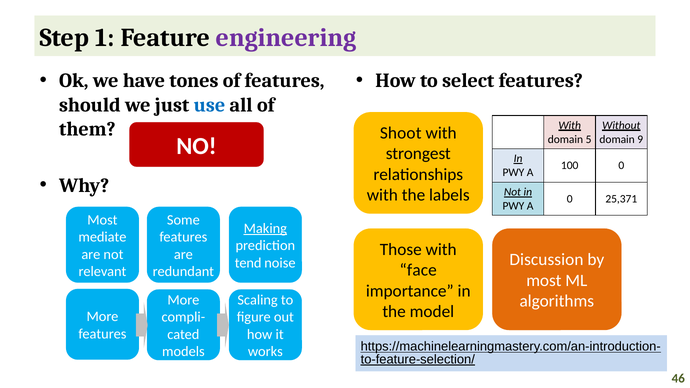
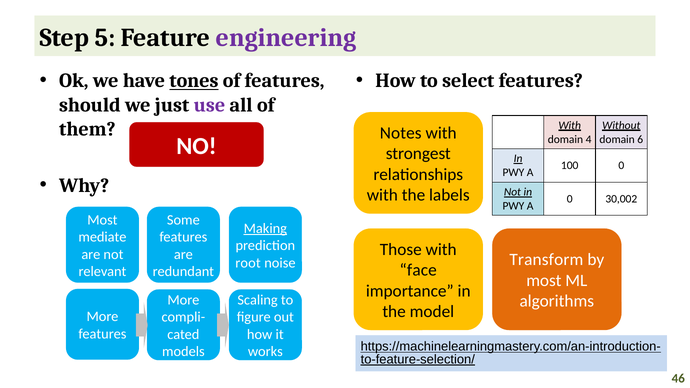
1: 1 -> 5
tones underline: none -> present
use colour: blue -> purple
Shoot: Shoot -> Notes
5: 5 -> 4
9: 9 -> 6
25,371: 25,371 -> 30,002
Discussion: Discussion -> Transform
tend: tend -> root
